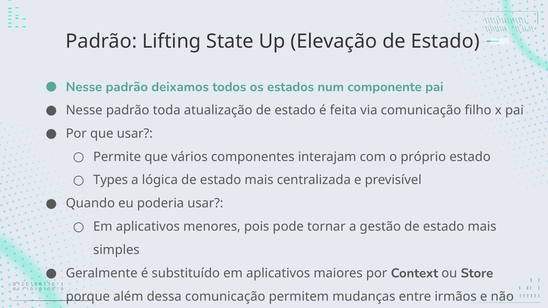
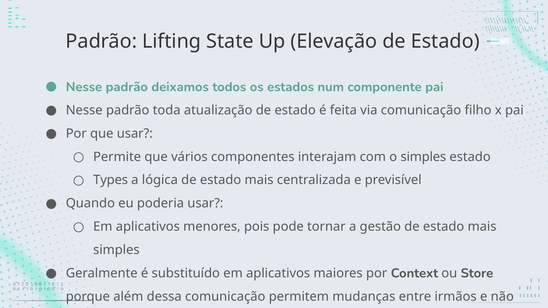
o próprio: próprio -> simples
